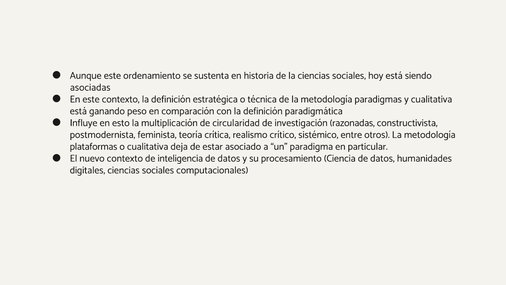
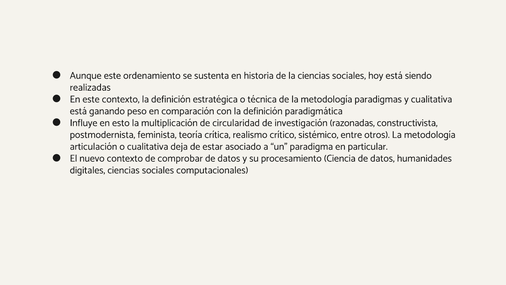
asociadas: asociadas -> realizadas
plataformas: plataformas -> articulación
inteligencia: inteligencia -> comprobar
